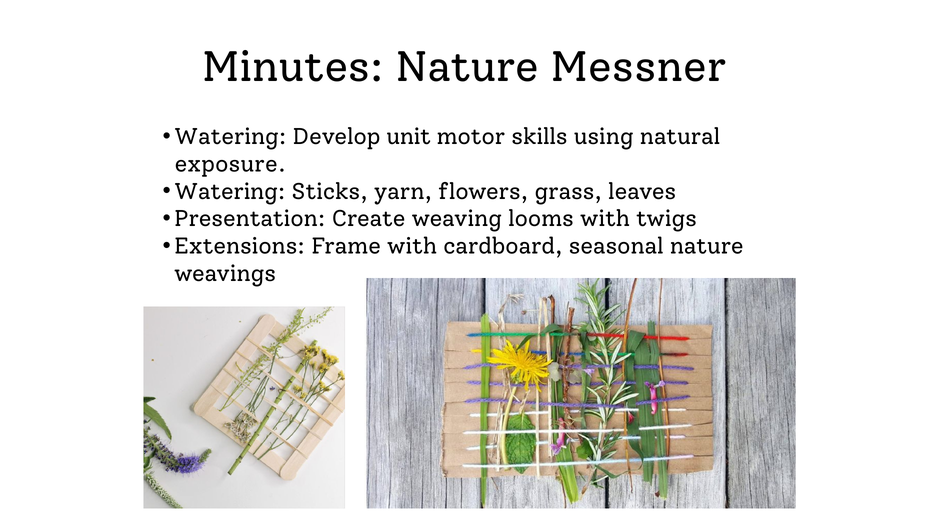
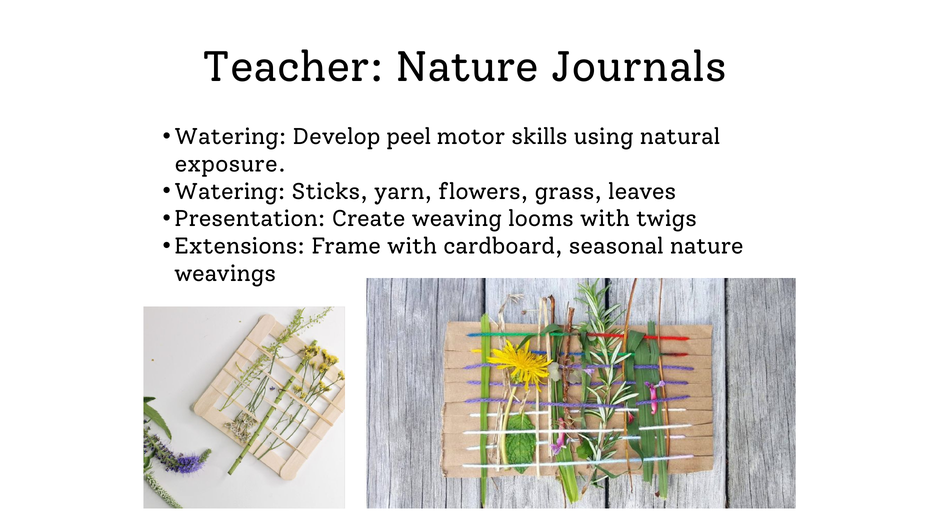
Minutes: Minutes -> Teacher
Messner: Messner -> Journals
unit: unit -> peel
